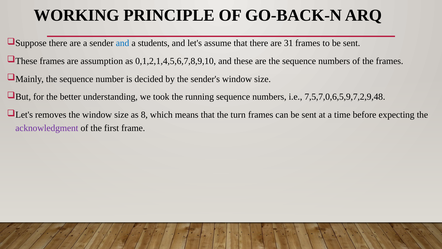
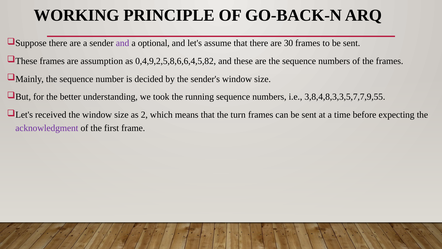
and at (123, 43) colour: blue -> purple
students: students -> optional
31: 31 -> 30
0,1,2,1,4,5,6,7,8,9,10: 0,1,2,1,4,5,6,7,8,9,10 -> 0,4,9,2,5,8,6,6,4,5,82
7,5,7,0,6,5,9,7,2,9,48: 7,5,7,0,6,5,9,7,2,9,48 -> 3,8,4,8,3,3,5,7,7,9,55
removes: removes -> received
8: 8 -> 2
